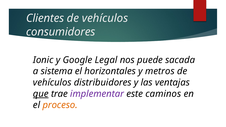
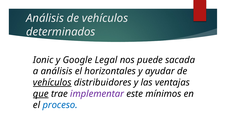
Clientes at (45, 18): Clientes -> Análisis
consumidores: consumidores -> determinados
a sistema: sistema -> análisis
metros: metros -> ayudar
vehículos at (52, 83) underline: none -> present
caminos: caminos -> mínimos
proceso colour: orange -> blue
